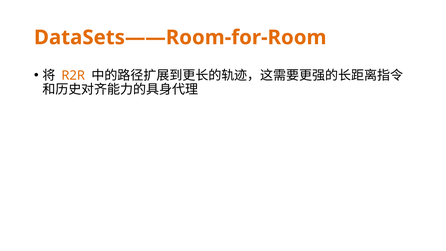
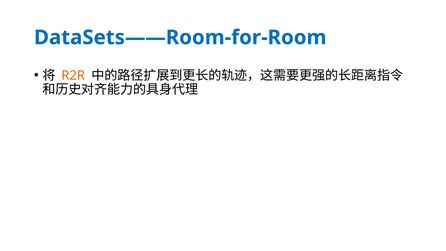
DataSets——Room-for-Room colour: orange -> blue
